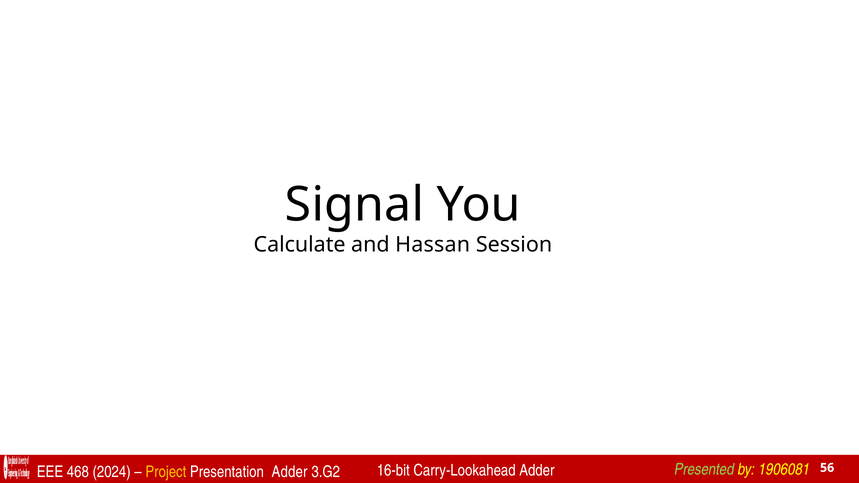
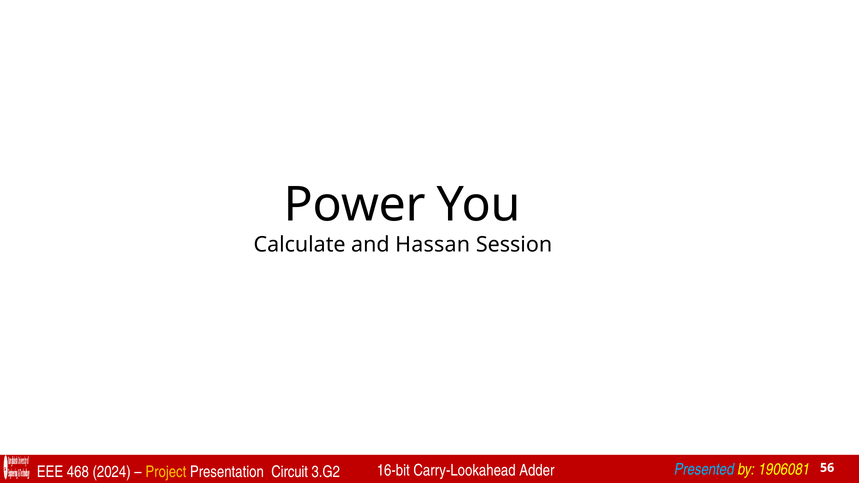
Signal: Signal -> Power
Presentation Adder: Adder -> Circuit
Presented colour: light green -> light blue
